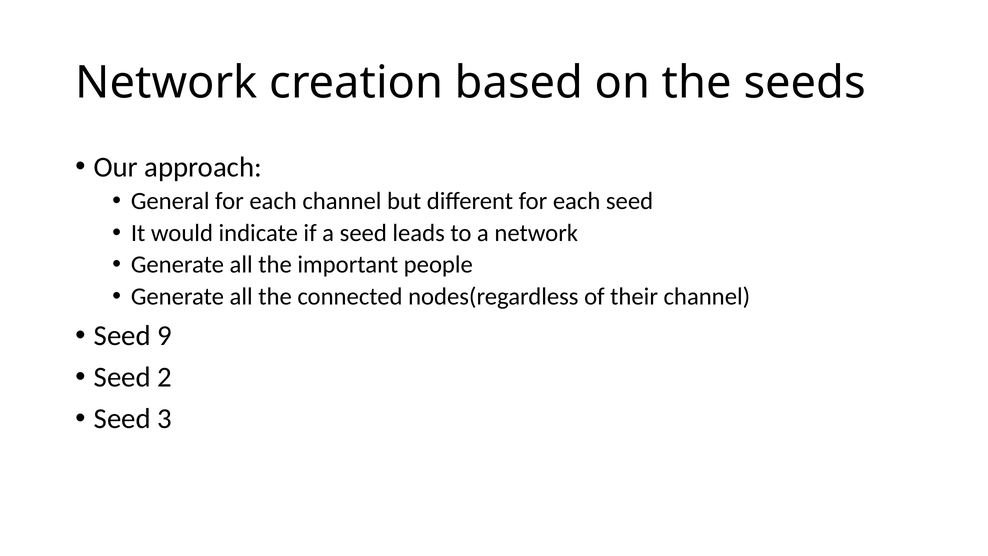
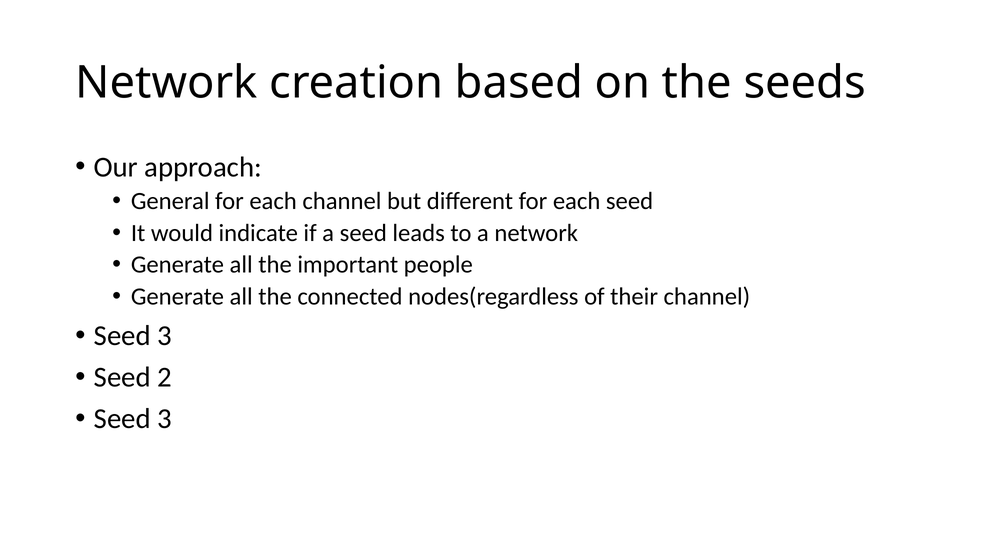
9 at (165, 336): 9 -> 3
